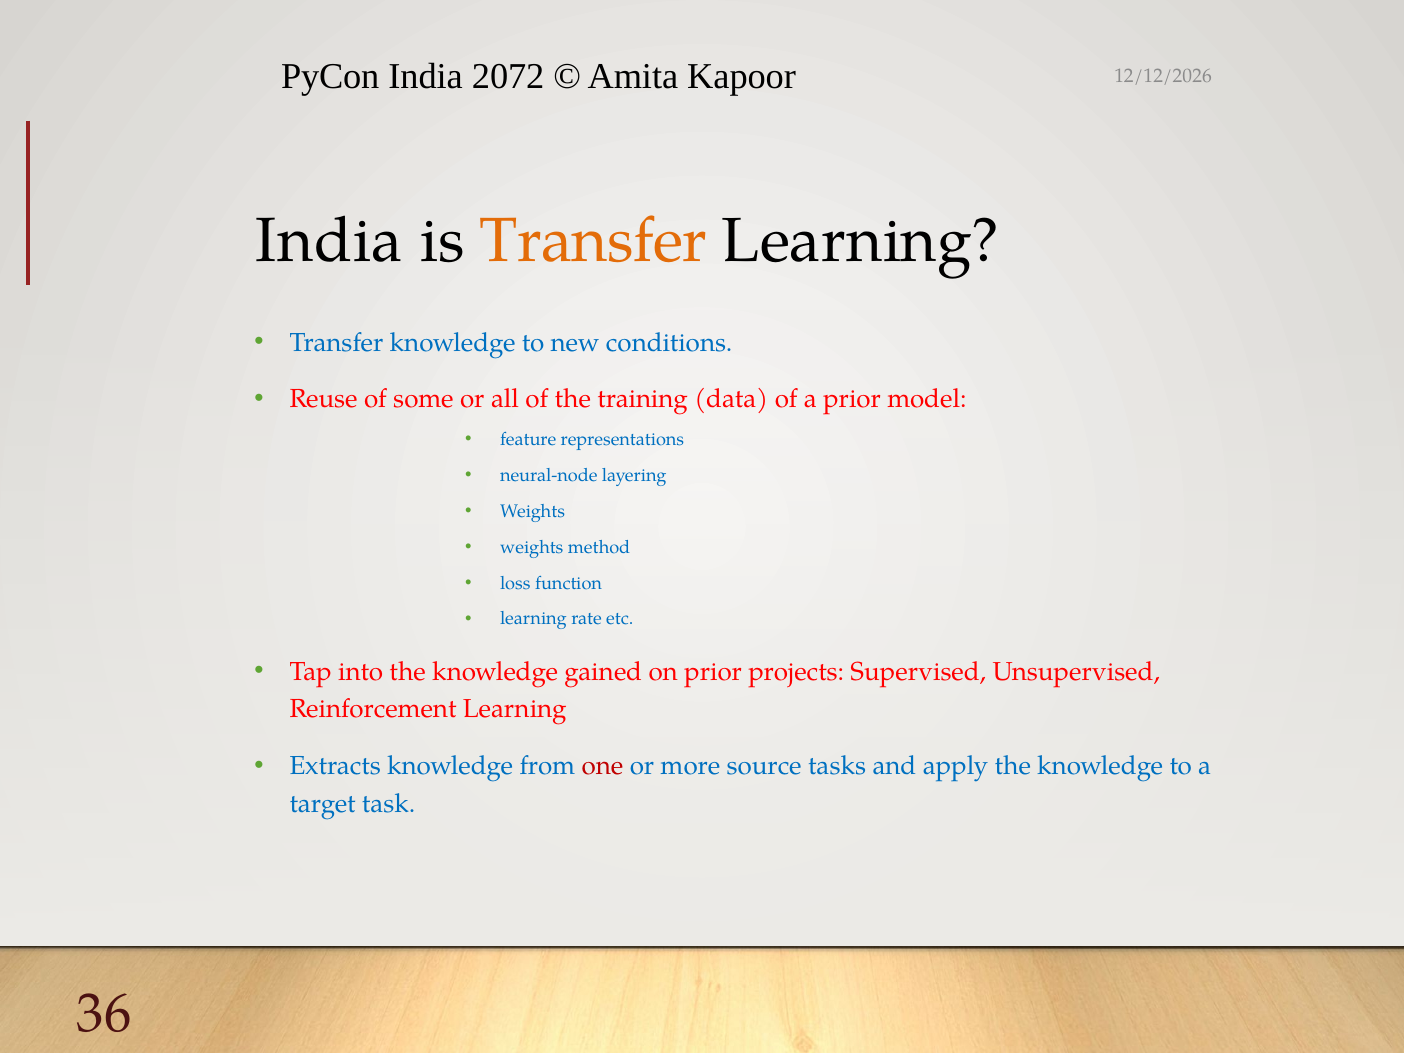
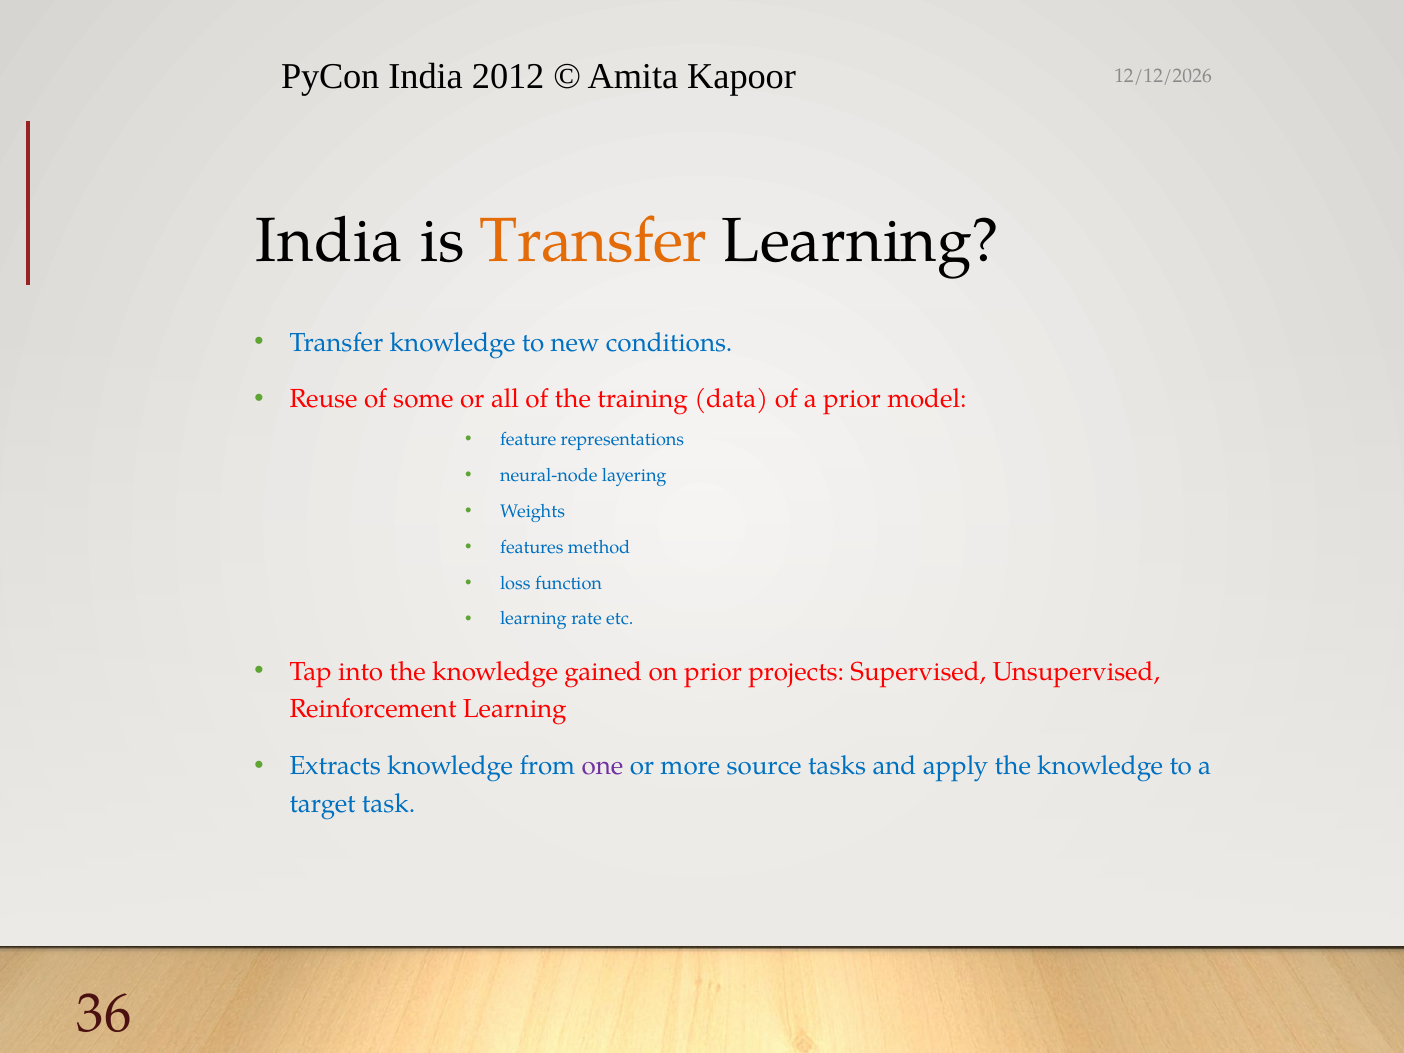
2072: 2072 -> 2012
weights at (532, 547): weights -> features
one colour: red -> purple
